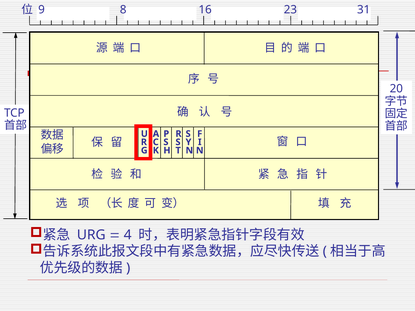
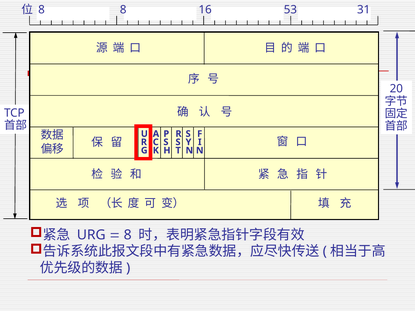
9 at (42, 10): 9 -> 8
23: 23 -> 53
4 at (128, 235): 4 -> 8
